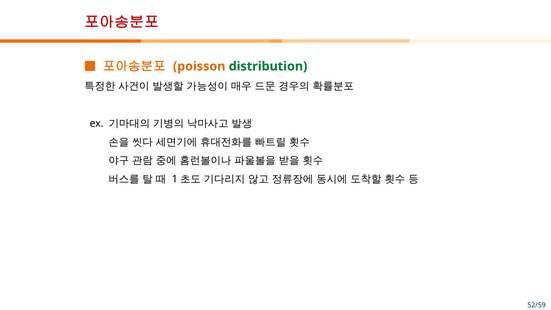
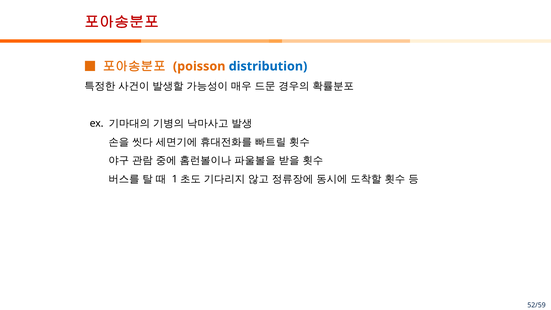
distribution colour: green -> blue
